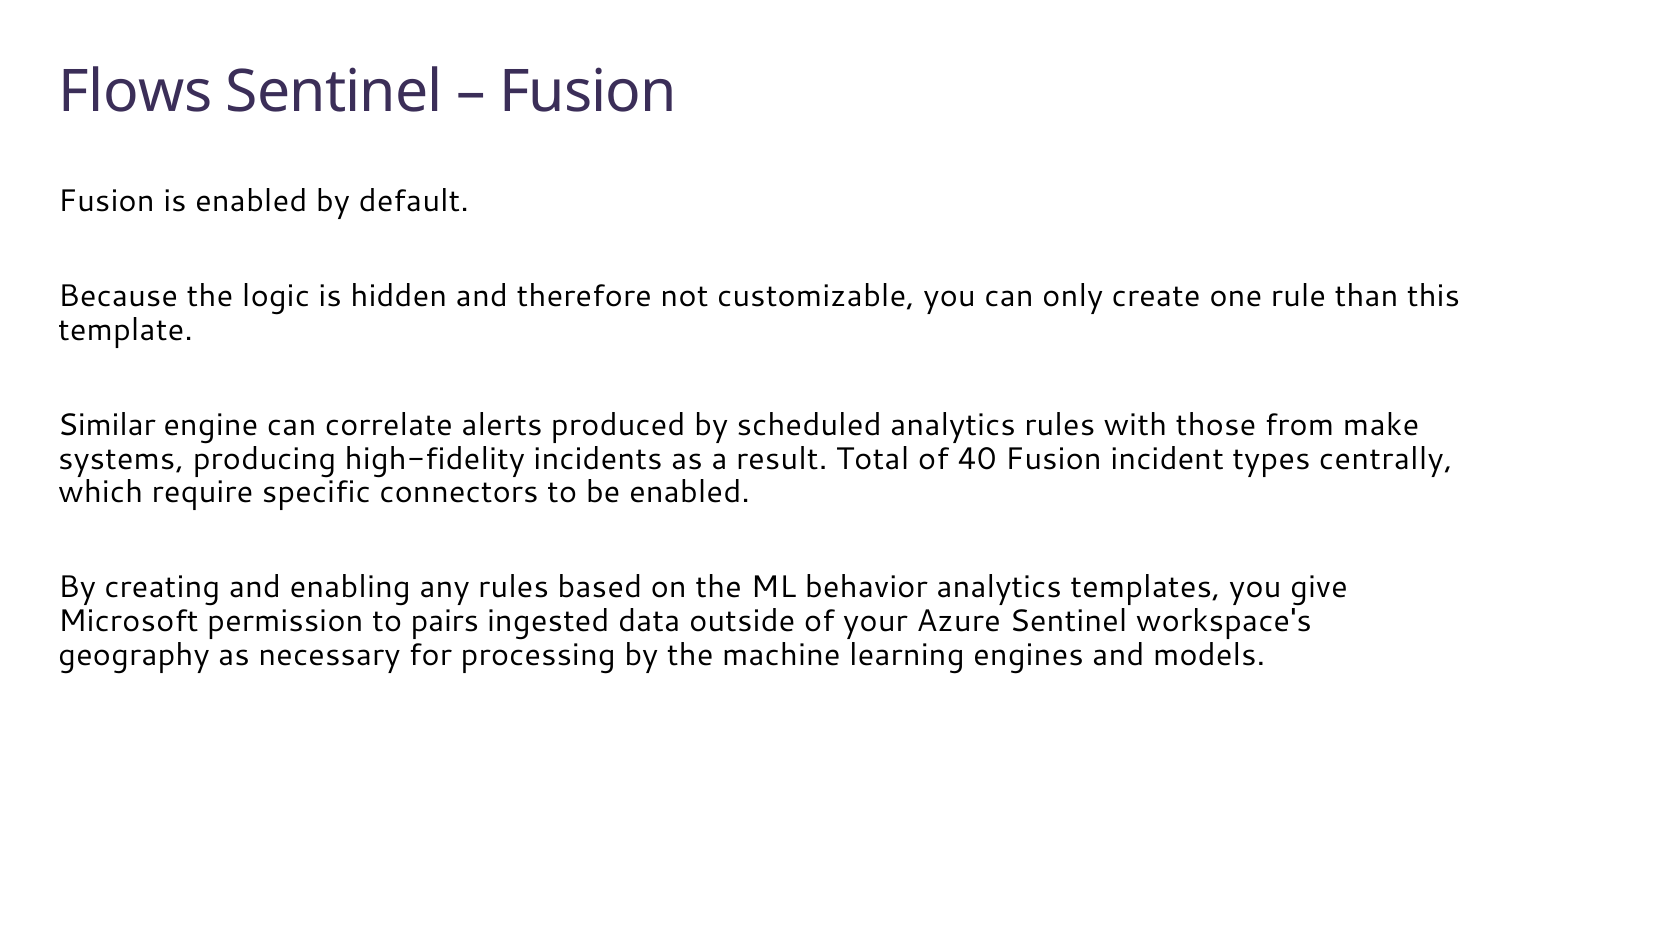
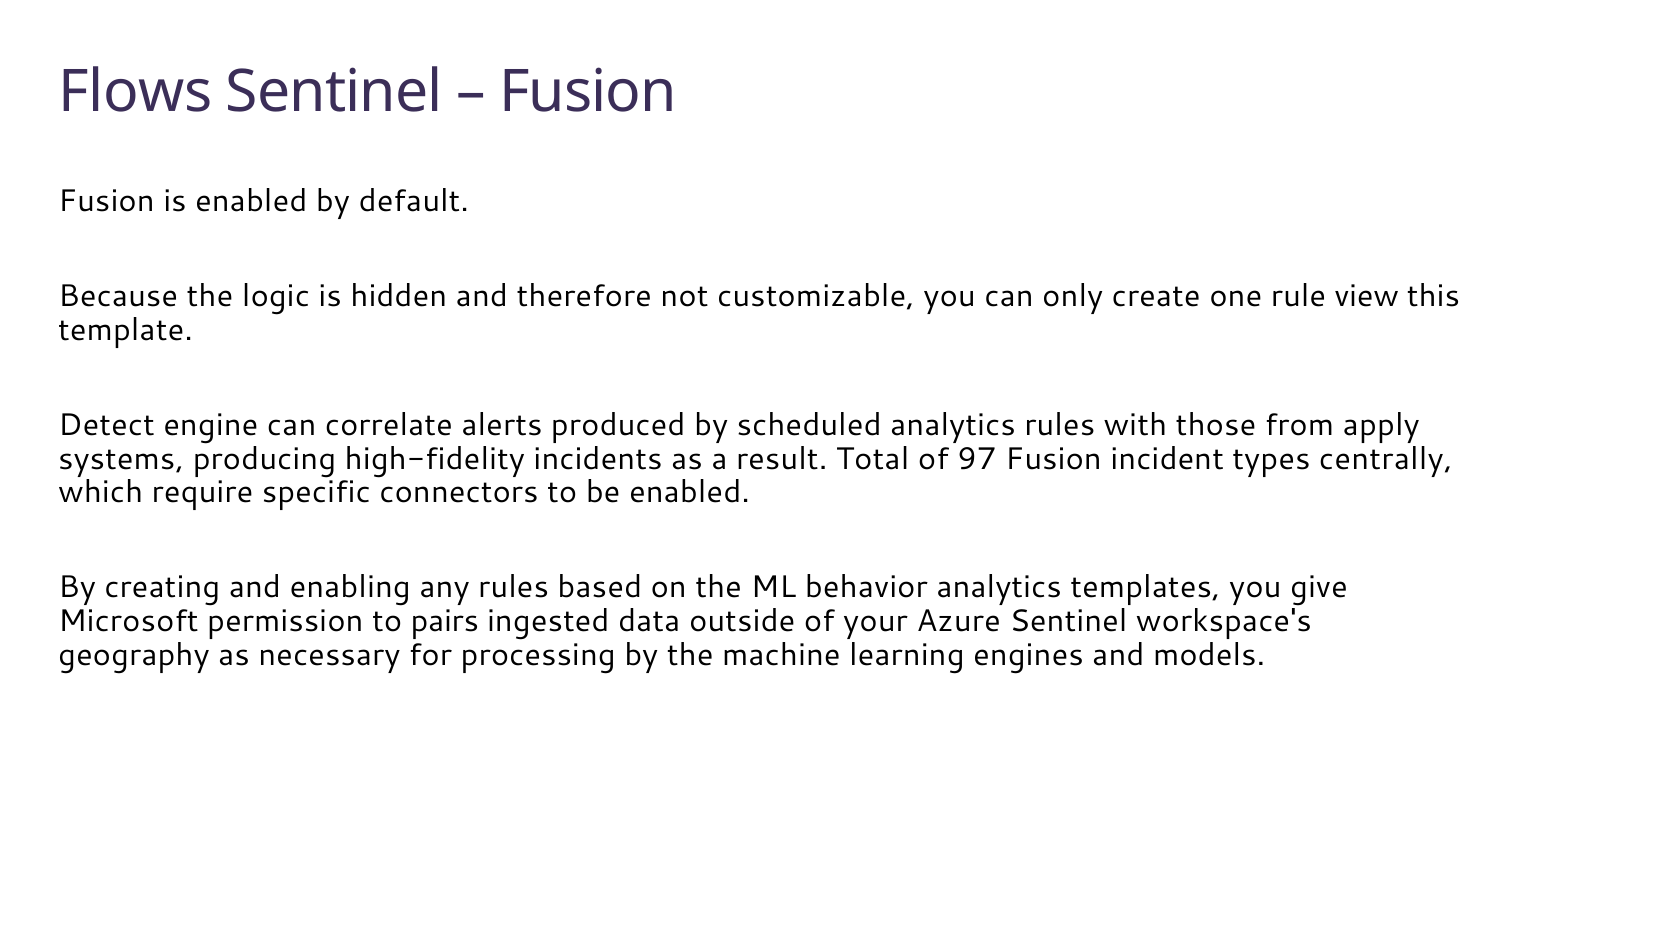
than: than -> view
Similar: Similar -> Detect
make: make -> apply
40: 40 -> 97
